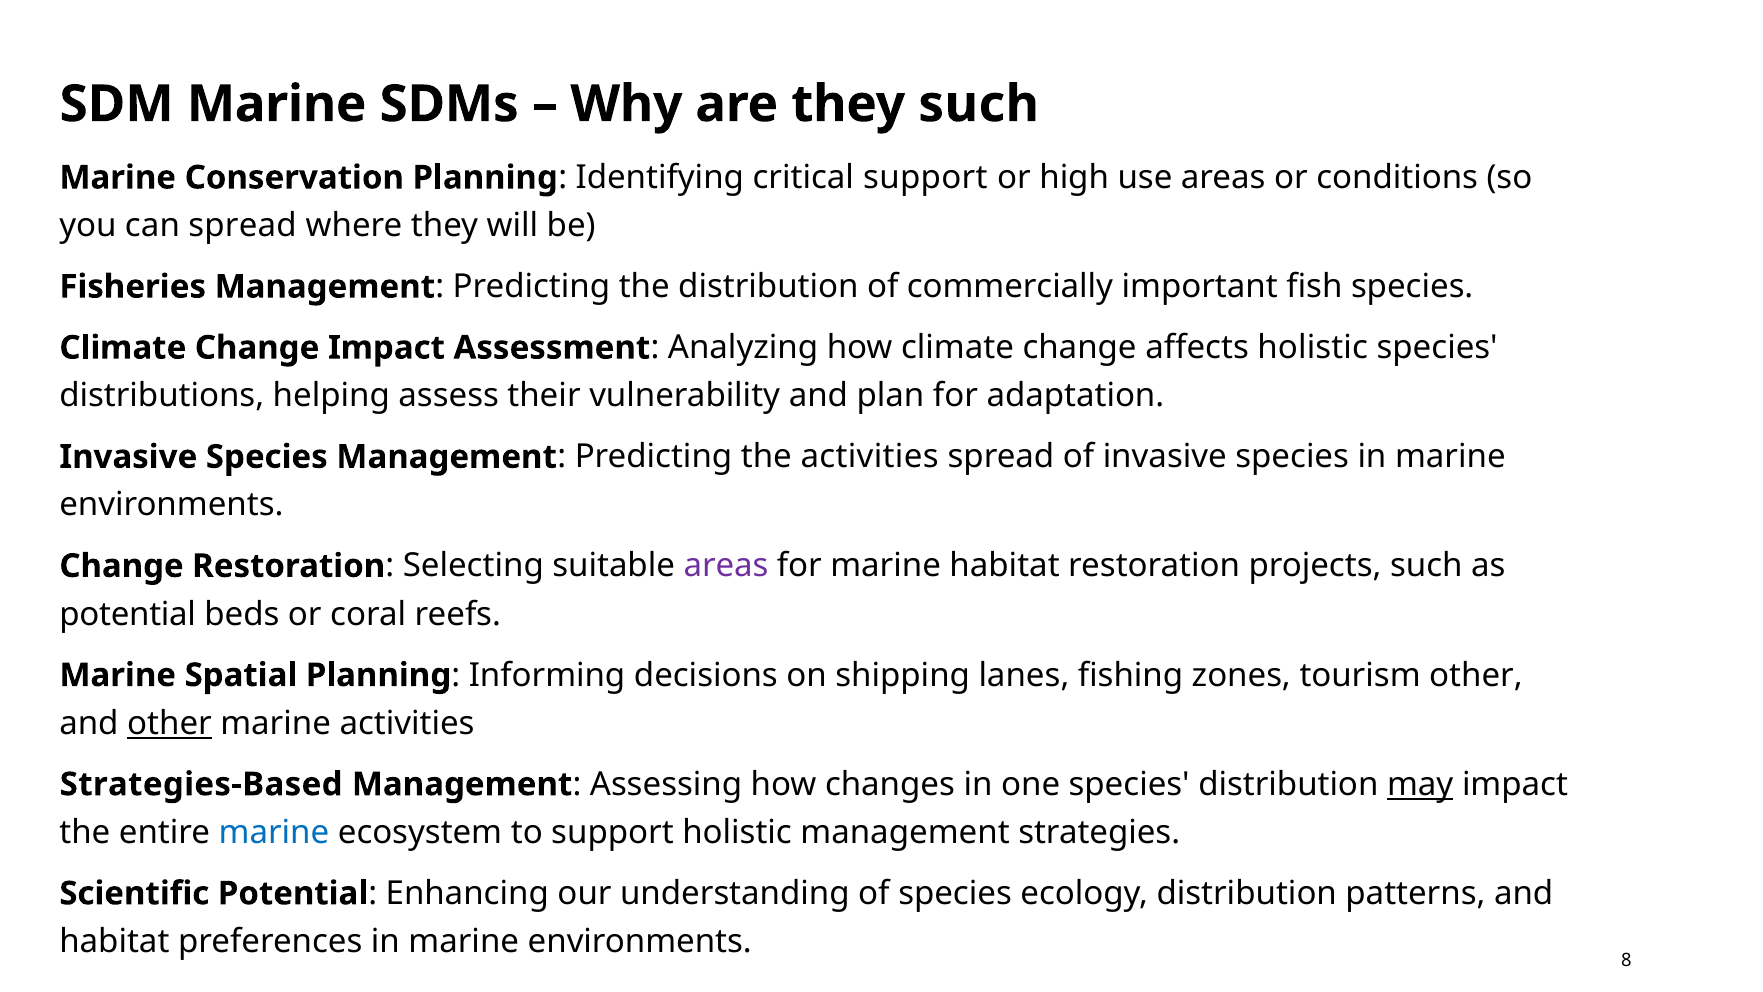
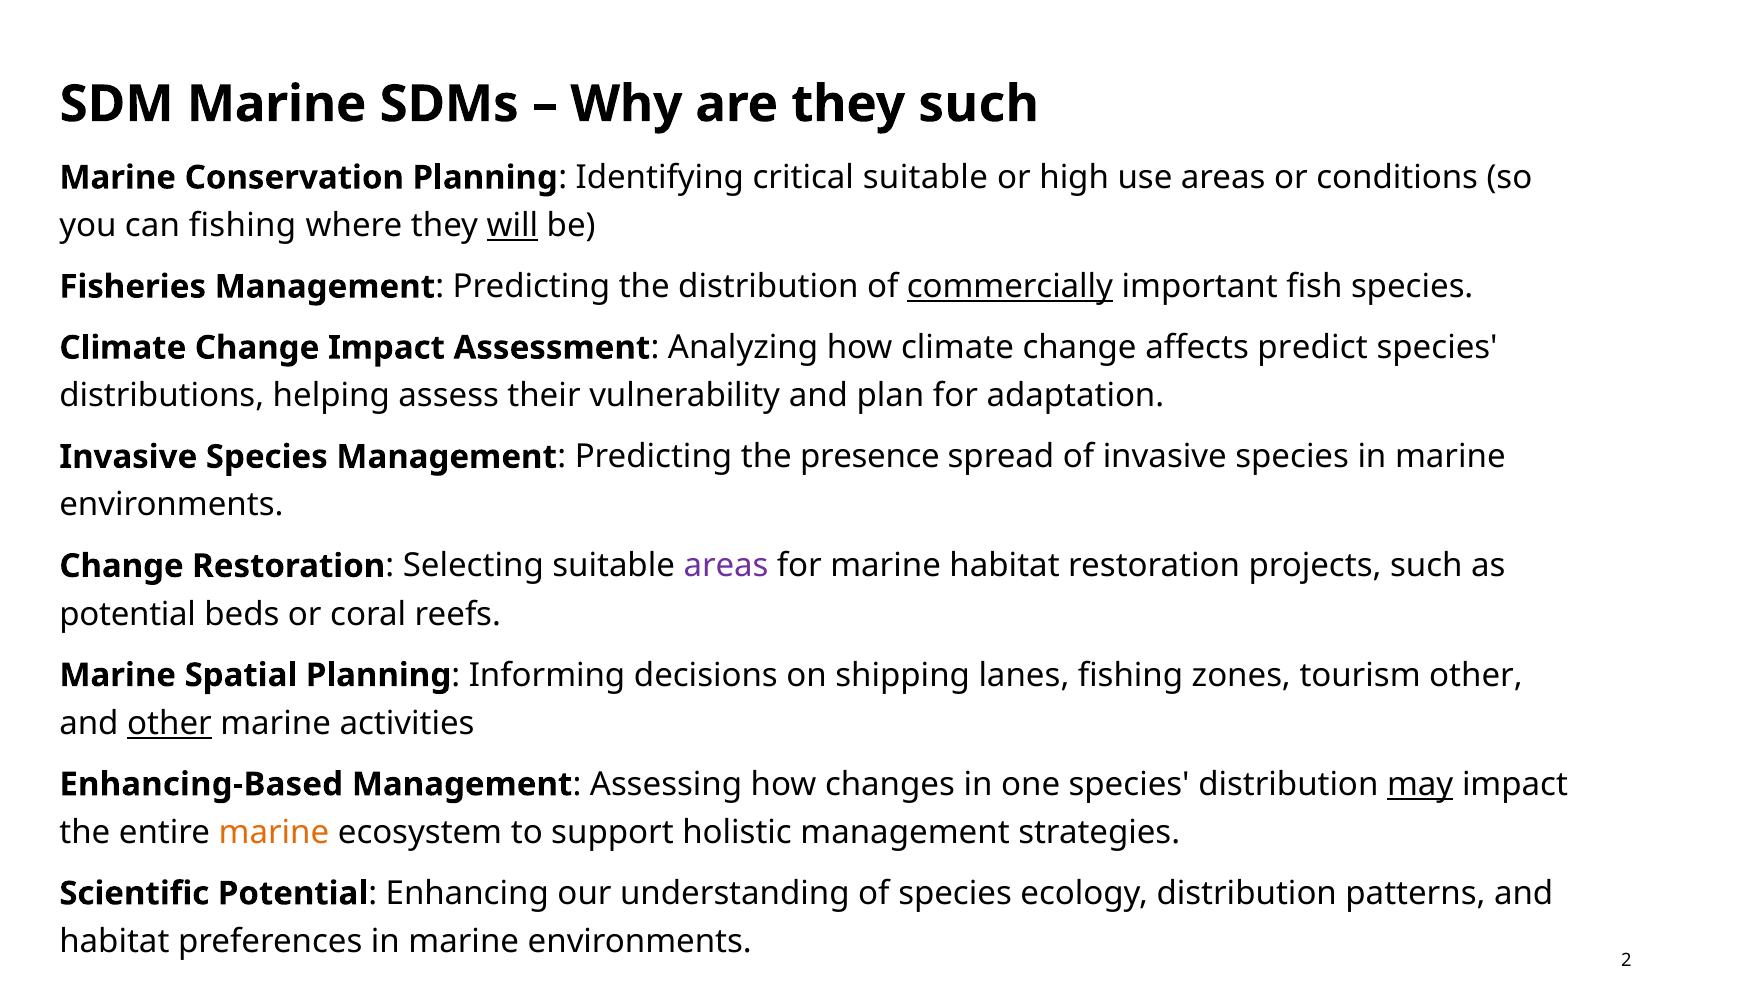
critical support: support -> suitable
can spread: spread -> fishing
will underline: none -> present
commercially underline: none -> present
affects holistic: holistic -> predict
the activities: activities -> presence
Strategies-Based: Strategies-Based -> Enhancing-Based
marine at (274, 832) colour: blue -> orange
8: 8 -> 2
